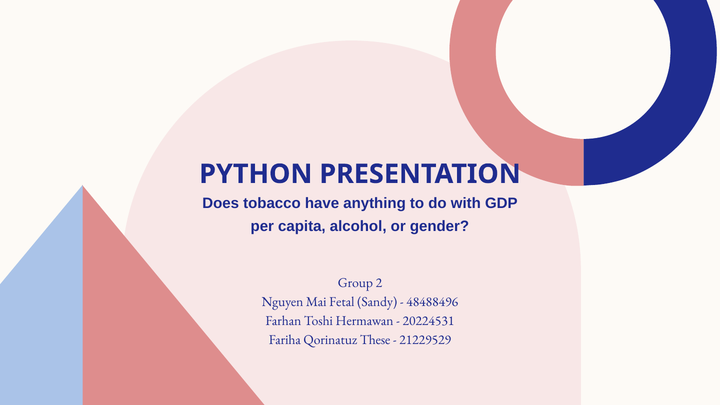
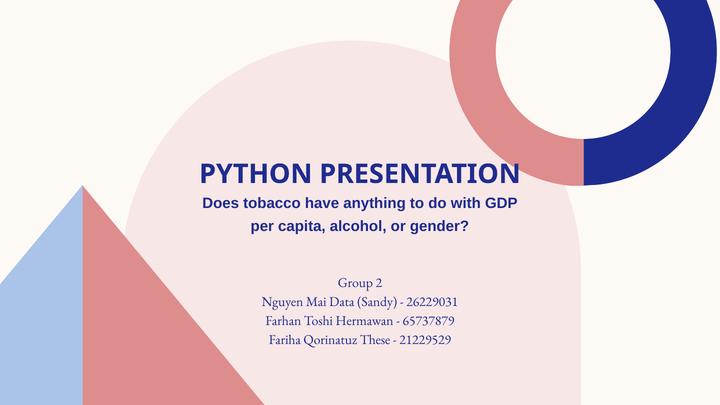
Fetal: Fetal -> Data
48488496: 48488496 -> 26229031
20224531: 20224531 -> 65737879
